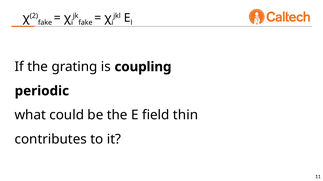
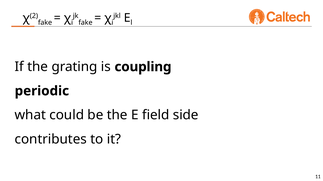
thin: thin -> side
